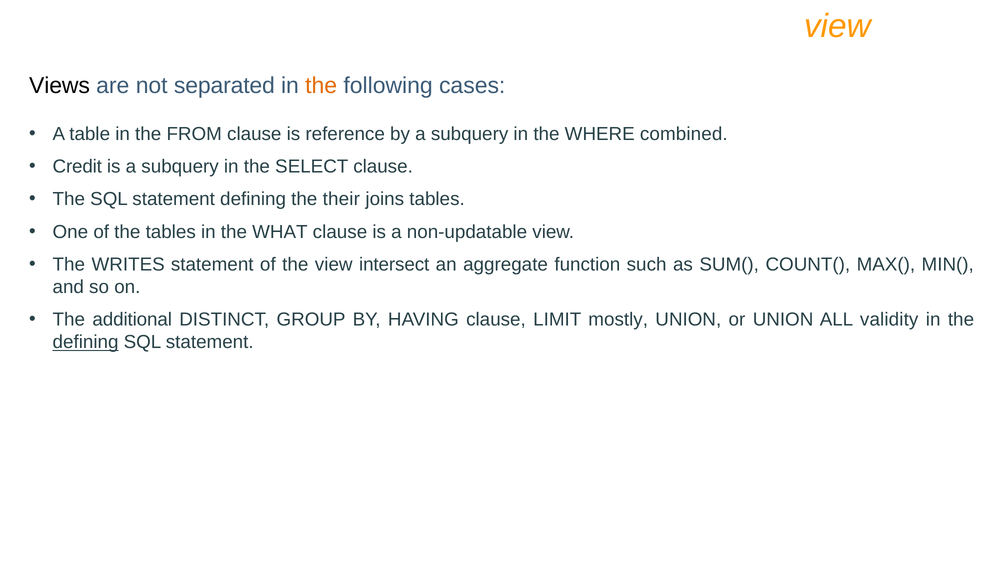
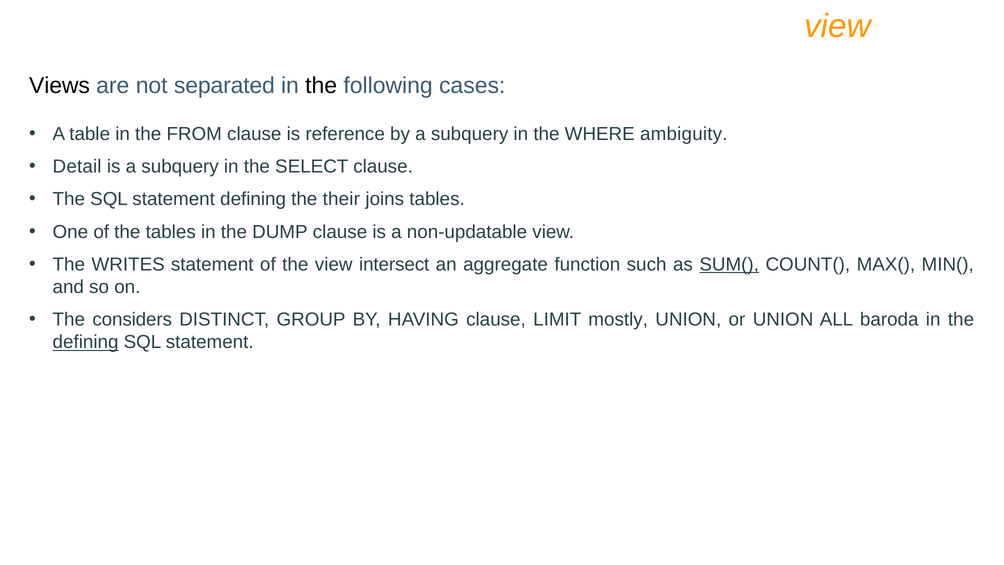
the at (321, 86) colour: orange -> black
combined: combined -> ambiguity
Credit: Credit -> Detail
WHAT: WHAT -> DUMP
SUM( underline: none -> present
additional: additional -> considers
validity: validity -> baroda
